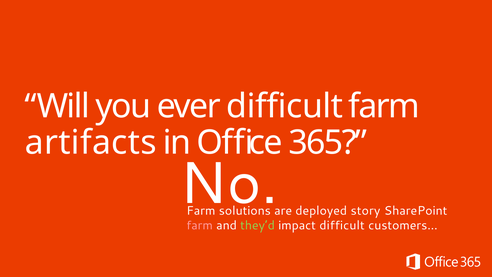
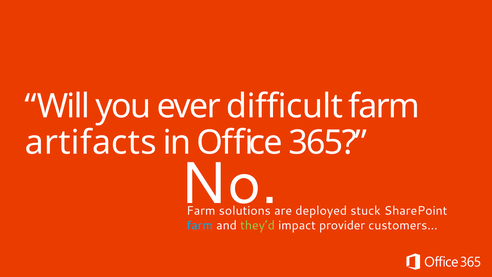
story: story -> stuck
farm at (200, 225) colour: pink -> light blue
impact difficult: difficult -> provider
